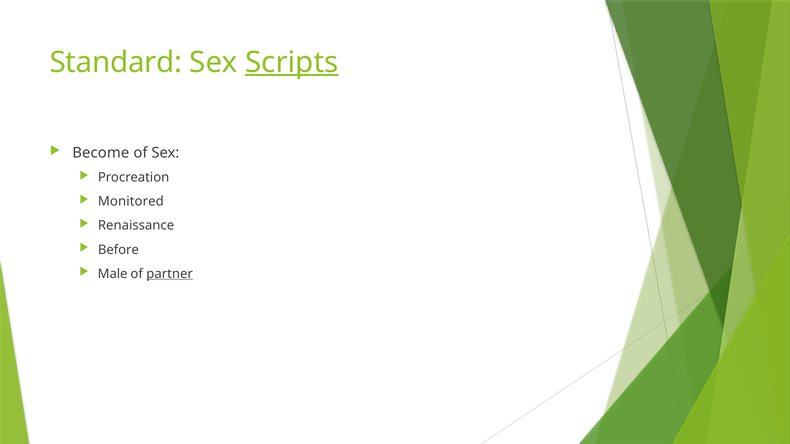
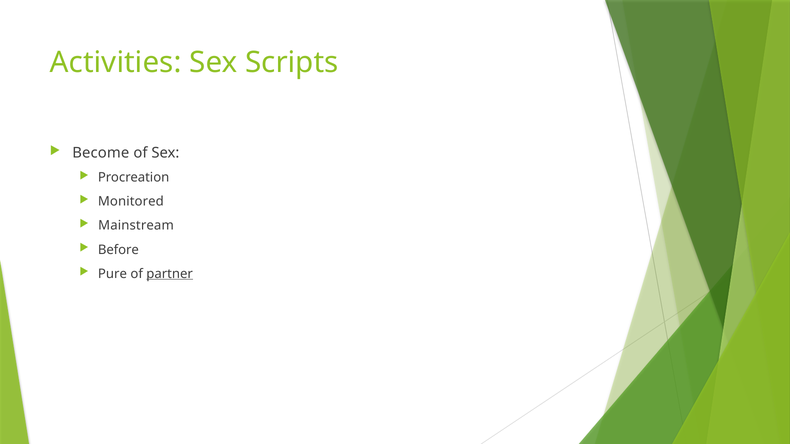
Standard: Standard -> Activities
Scripts underline: present -> none
Renaissance: Renaissance -> Mainstream
Male: Male -> Pure
